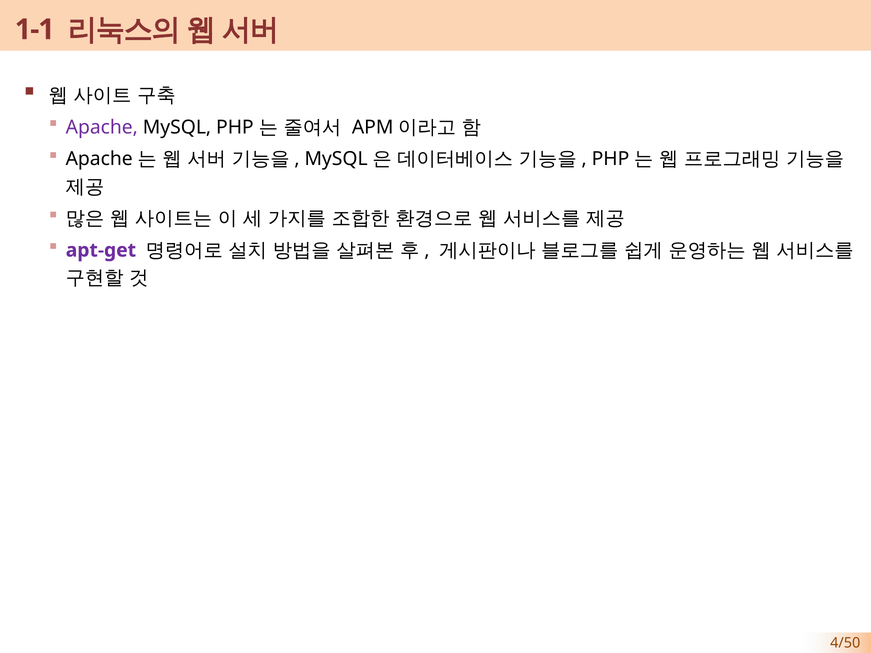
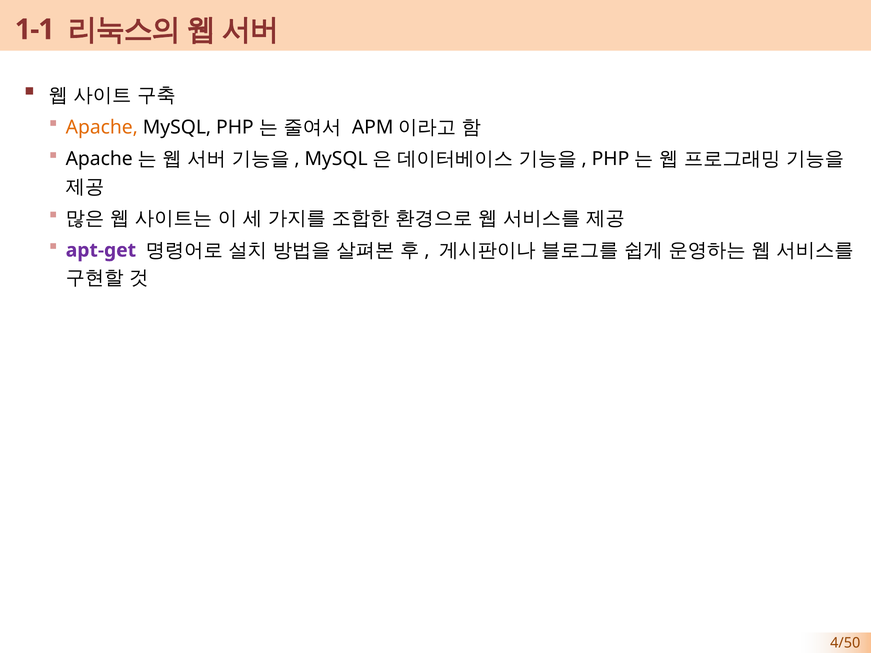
Apache colour: purple -> orange
